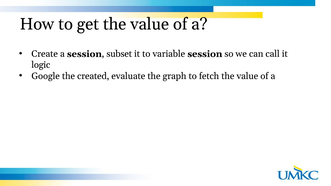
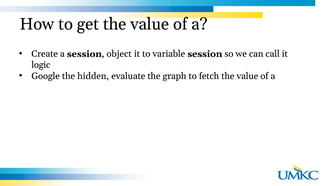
subset: subset -> object
created: created -> hidden
